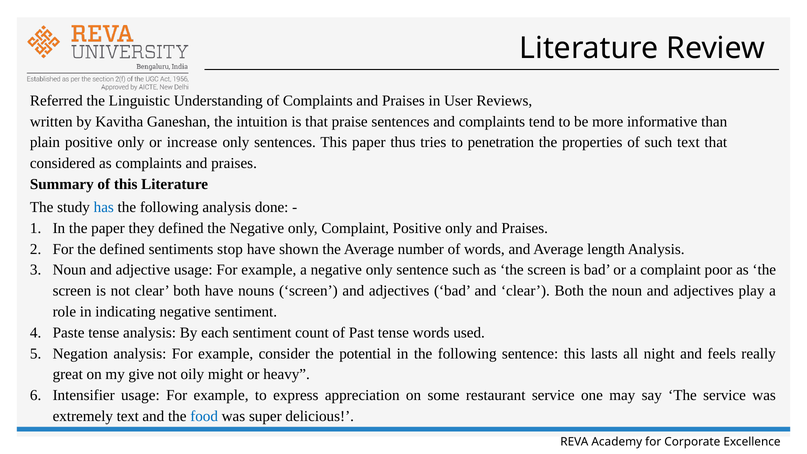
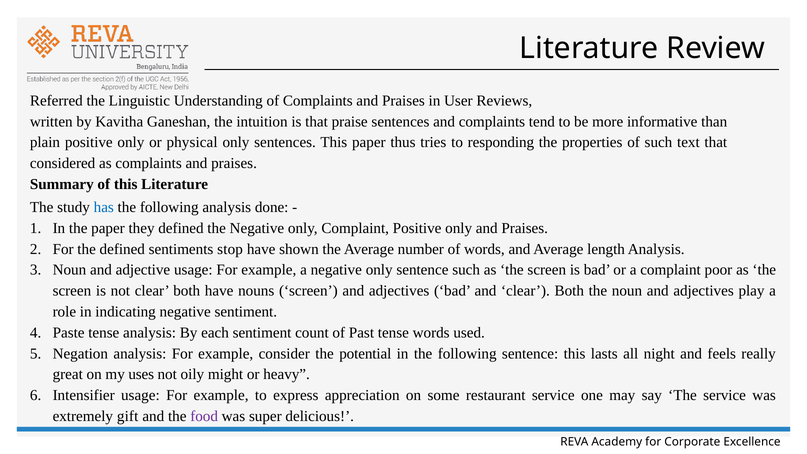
increase: increase -> physical
penetration: penetration -> responding
give: give -> uses
extremely text: text -> gift
food colour: blue -> purple
